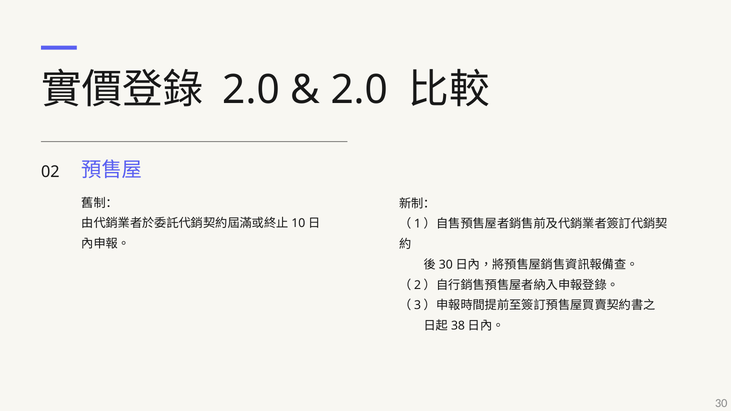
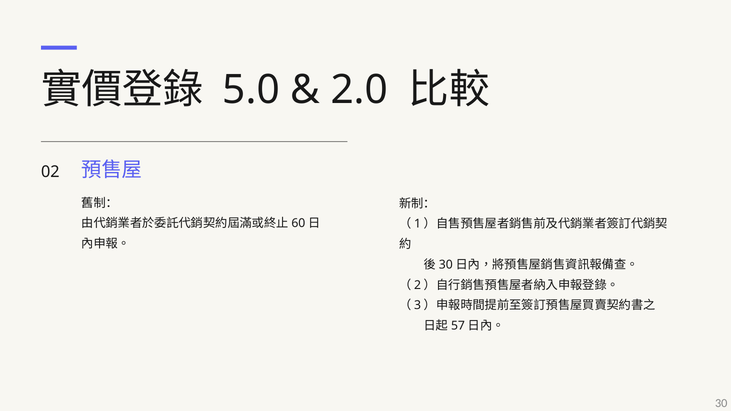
2.0 at (251, 90): 2.0 -> 5.0
10: 10 -> 60
38: 38 -> 57
